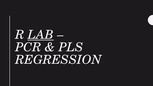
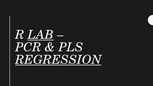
REGRESSION underline: none -> present
